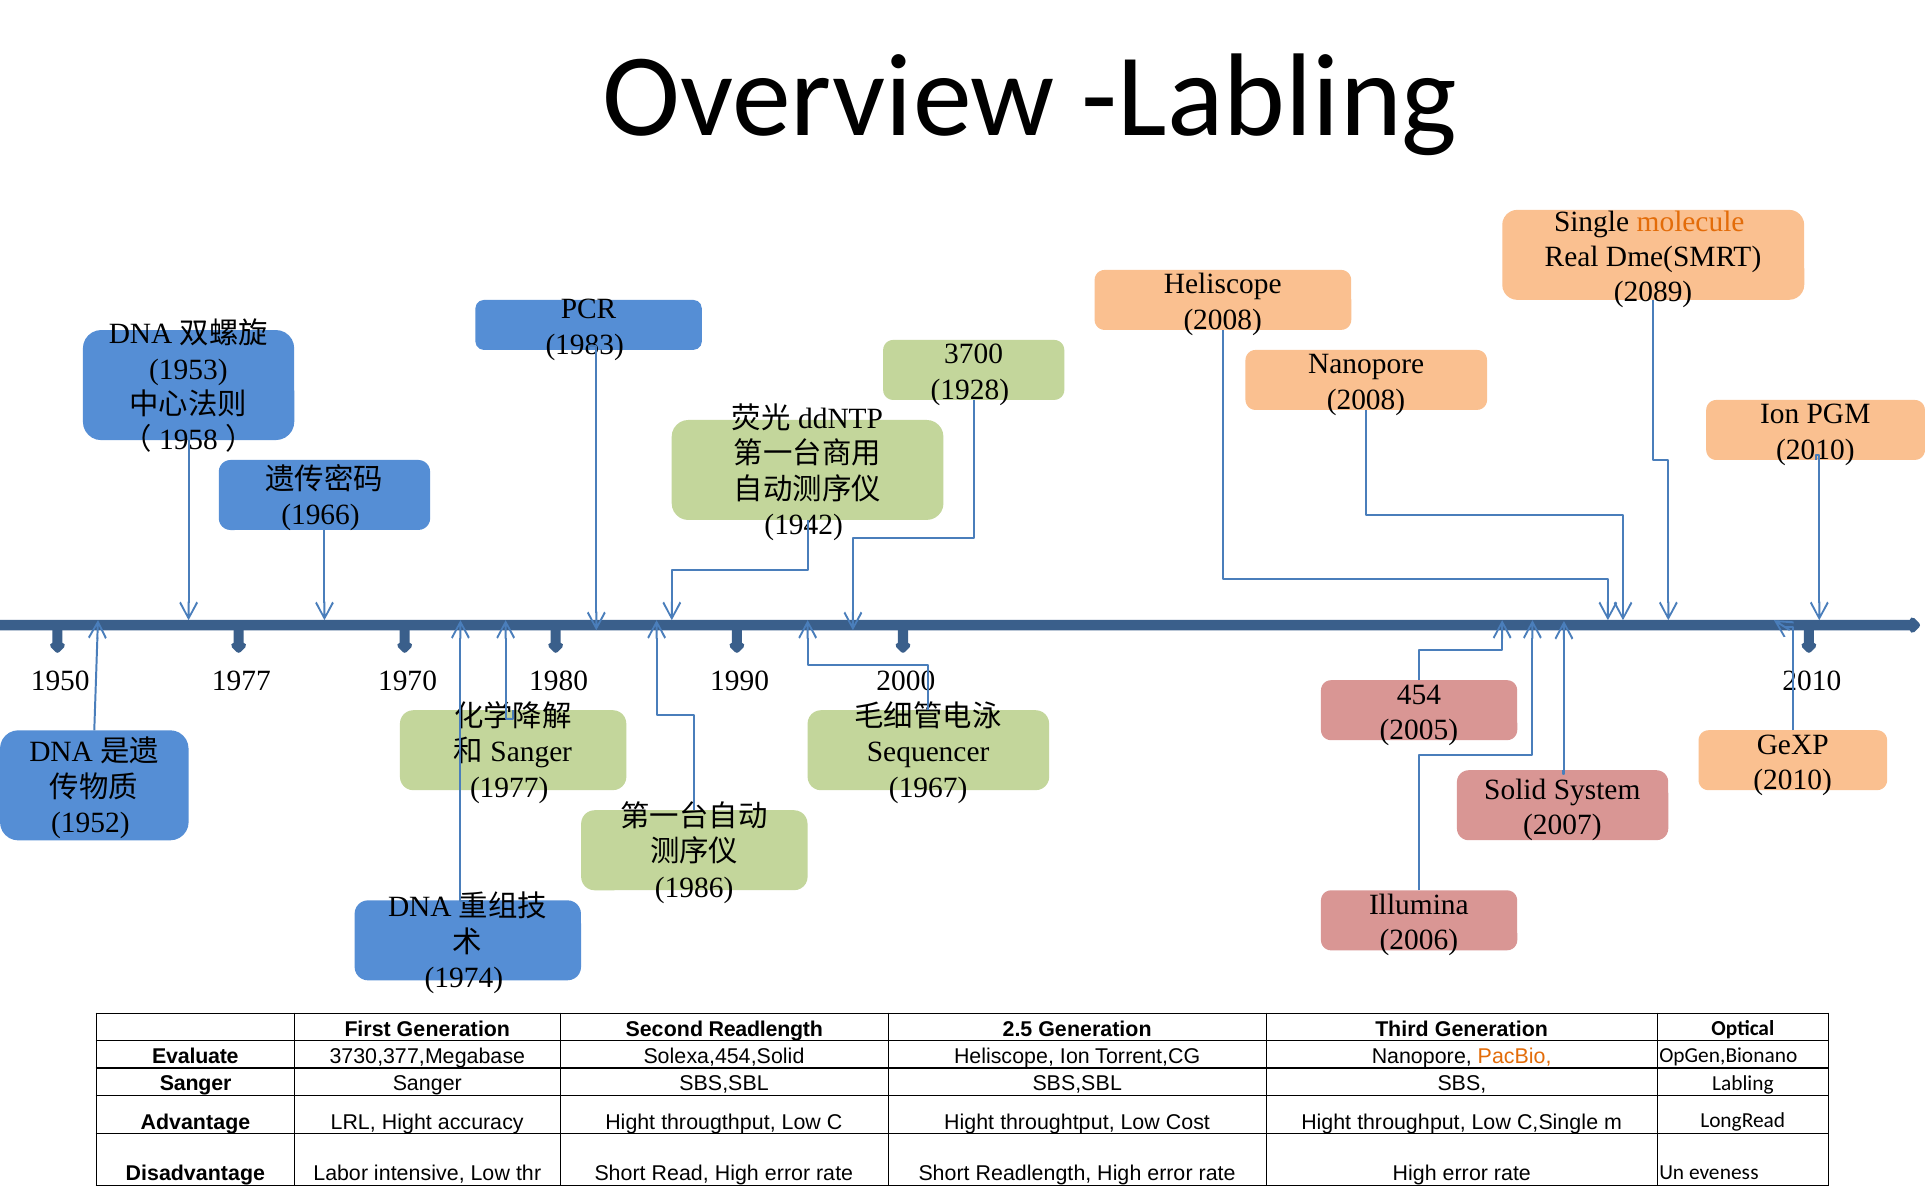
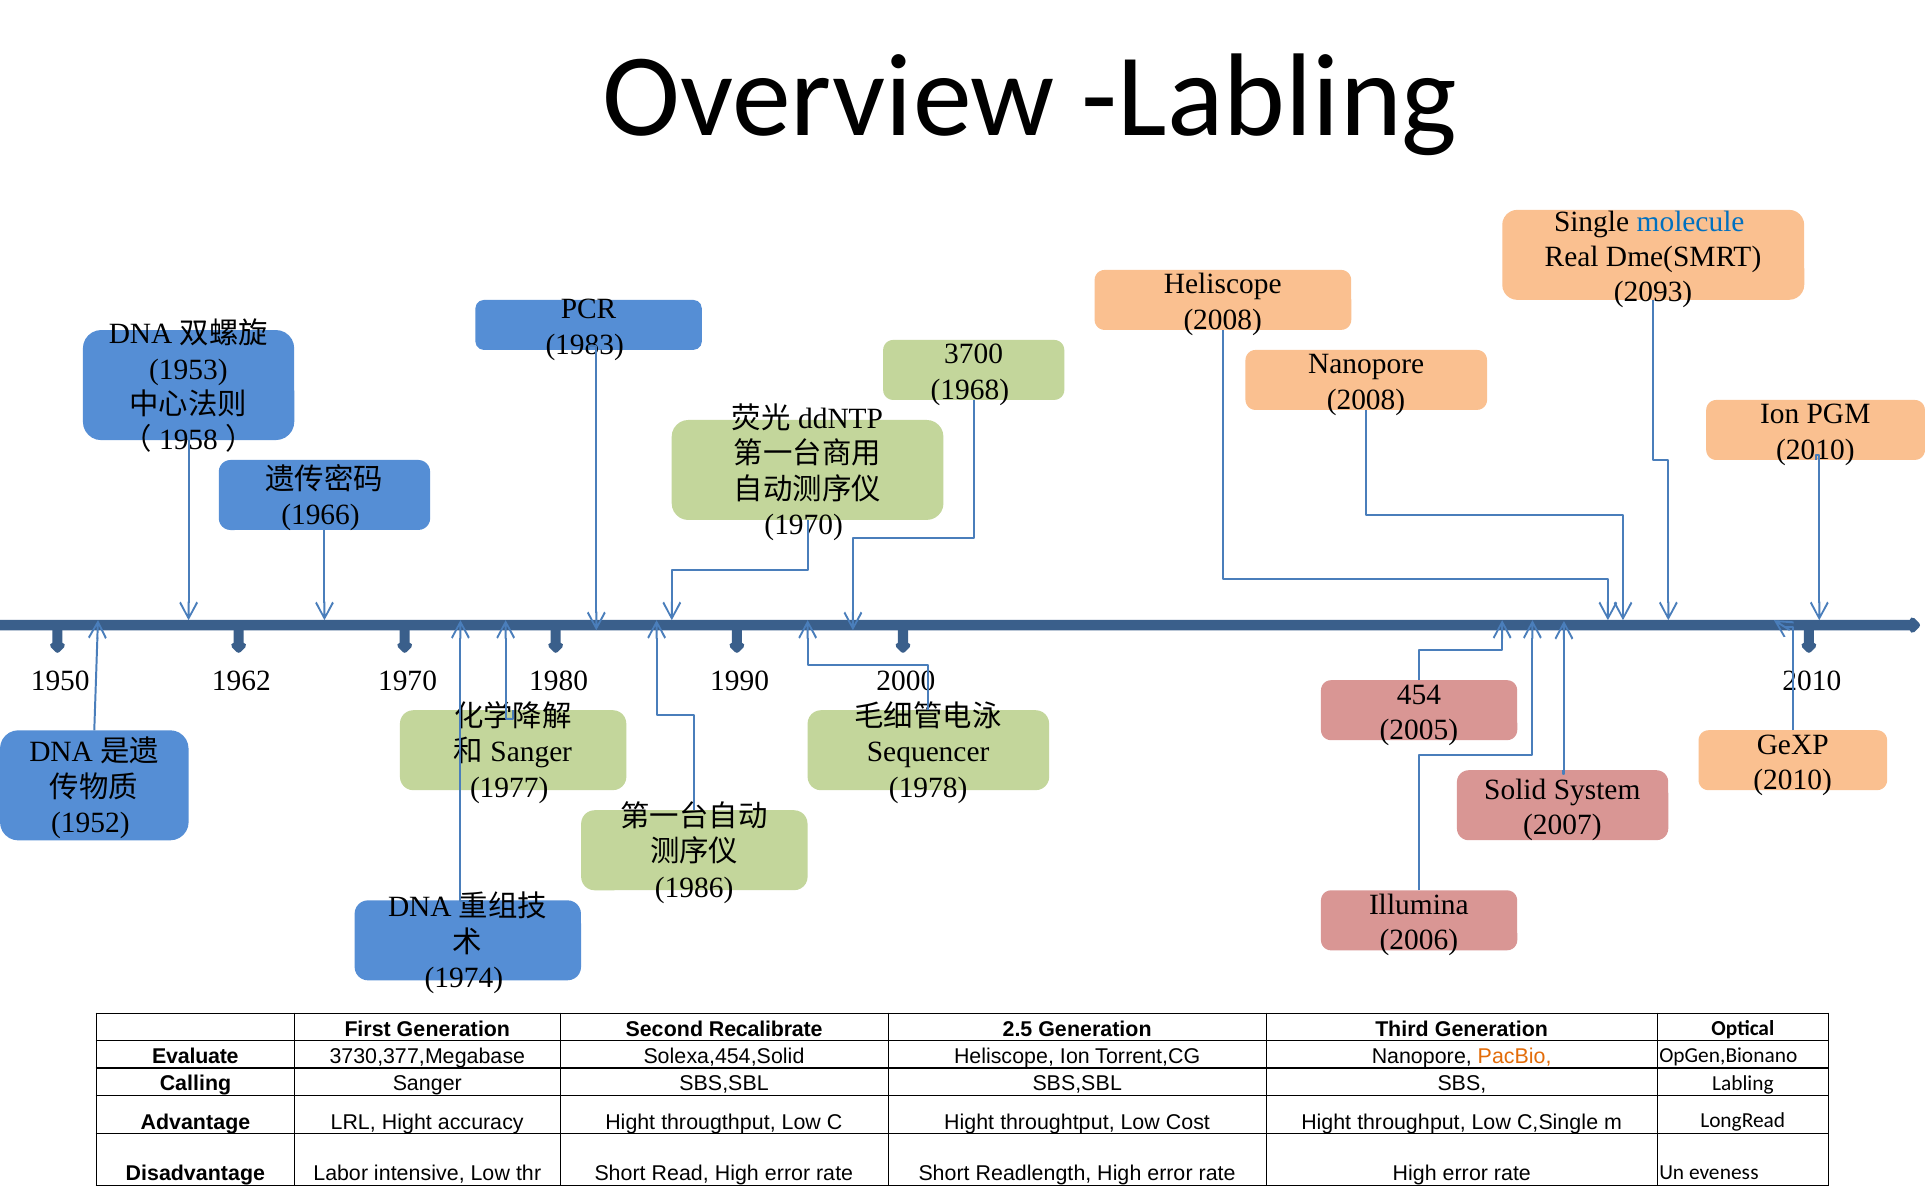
molecule colour: orange -> blue
2089: 2089 -> 2093
1928: 1928 -> 1968
1942 at (804, 525): 1942 -> 1970
1950 1977: 1977 -> 1962
1967: 1967 -> 1978
Second Readlength: Readlength -> Recalibrate
Sanger at (196, 1084): Sanger -> Calling
